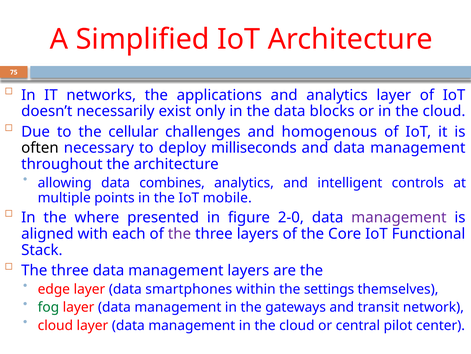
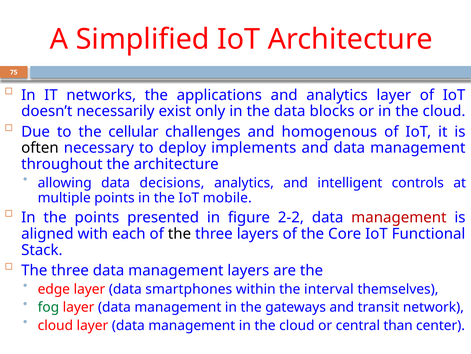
milliseconds: milliseconds -> implements
combines: combines -> decisions
the where: where -> points
2-0: 2-0 -> 2-2
management at (399, 217) colour: purple -> red
the at (179, 233) colour: purple -> black
settings: settings -> interval
pilot: pilot -> than
